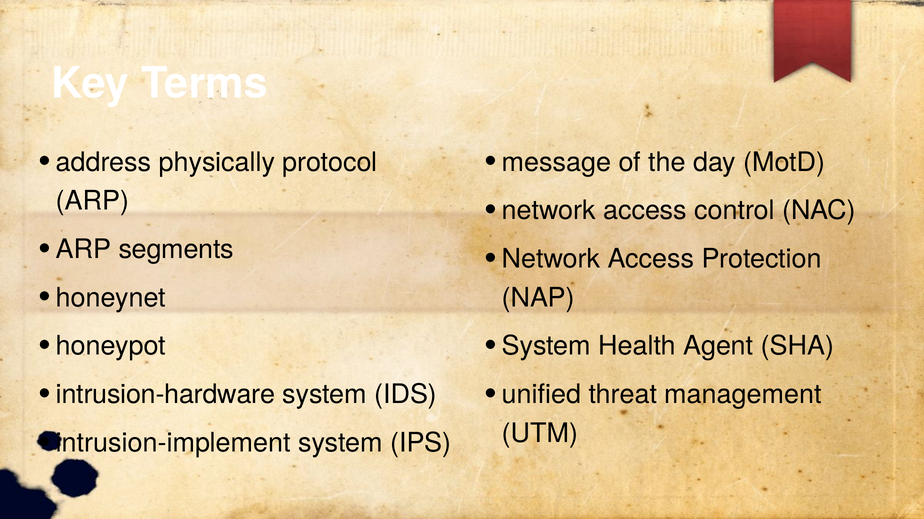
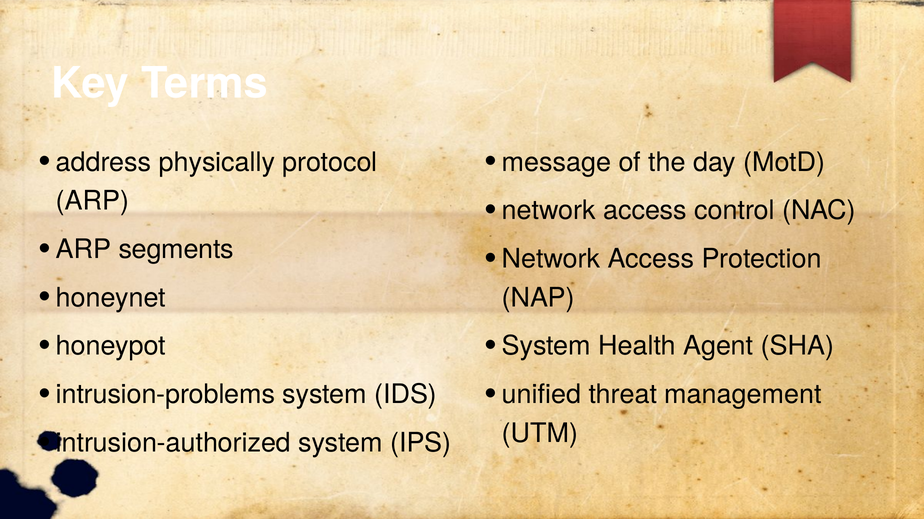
intrusion-hardware: intrusion-hardware -> intrusion-problems
intrusion-implement: intrusion-implement -> intrusion-authorized
